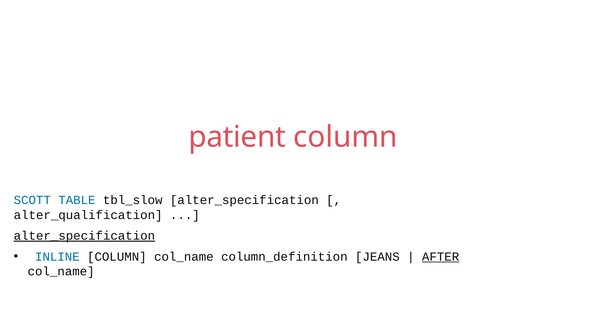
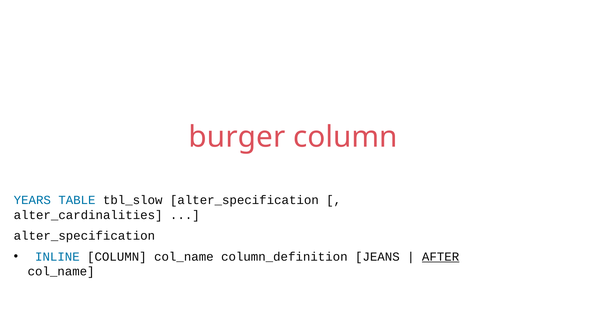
patient: patient -> burger
SCOTT: SCOTT -> YEARS
alter_qualification: alter_qualification -> alter_cardinalities
alter_specification at (84, 236) underline: present -> none
